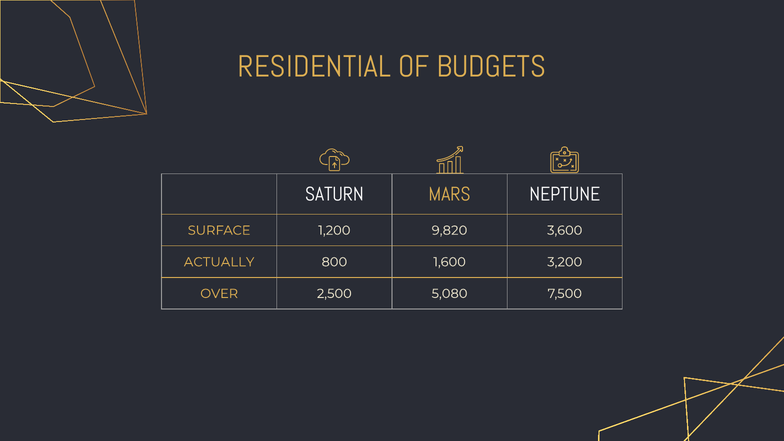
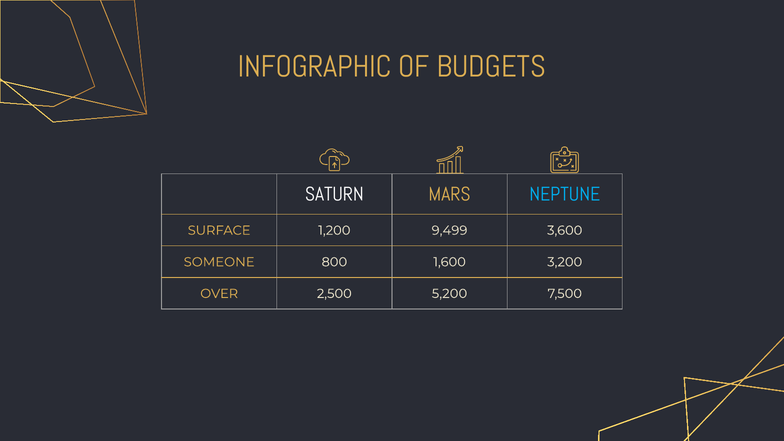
RESIDENTIAL: RESIDENTIAL -> INFOGRAPHIC
NEPTUNE colour: white -> light blue
9,820: 9,820 -> 9,499
ACTUALLY: ACTUALLY -> SOMEONE
5,080: 5,080 -> 5,200
